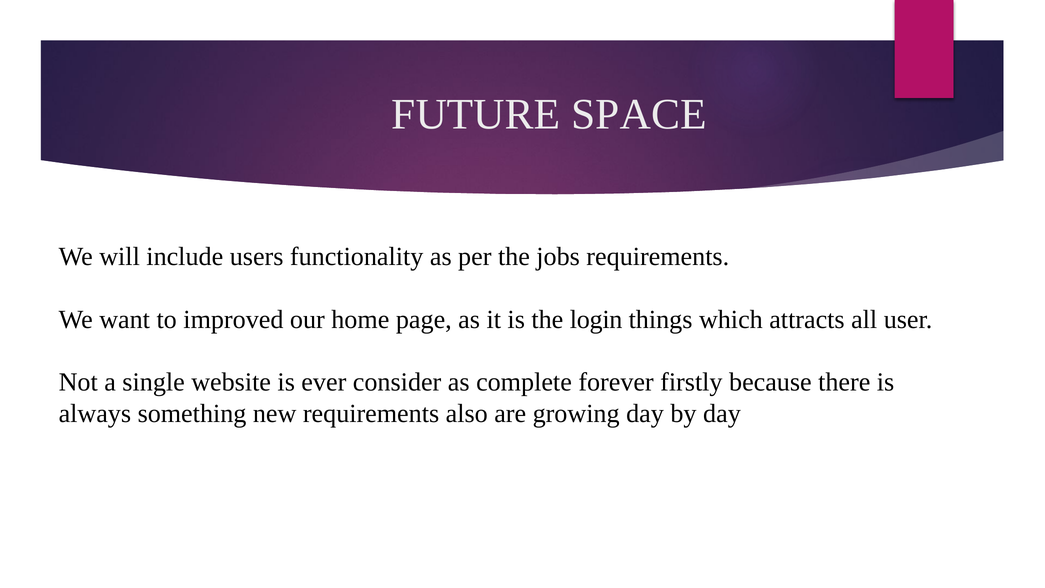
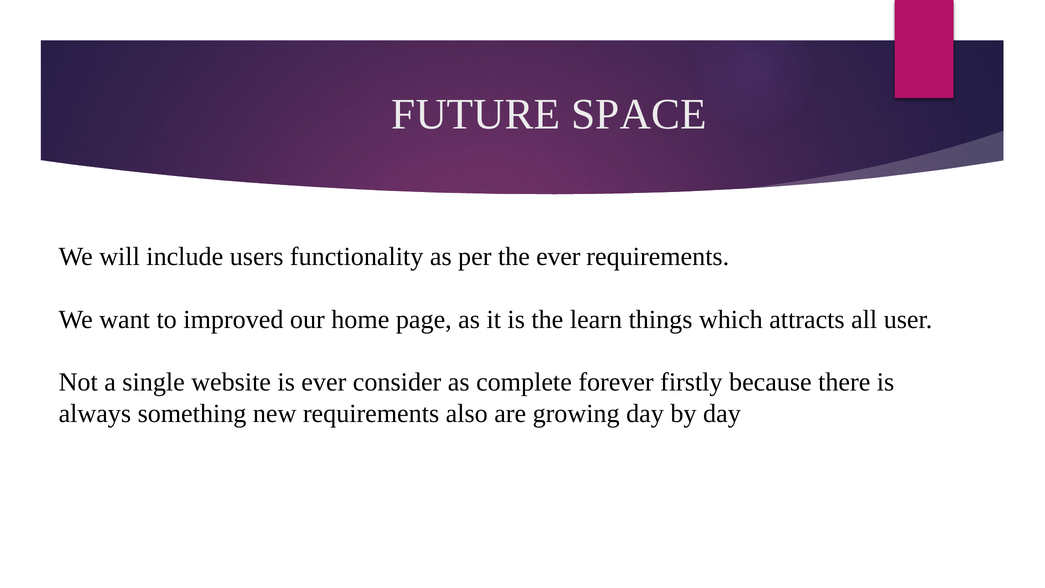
the jobs: jobs -> ever
login: login -> learn
